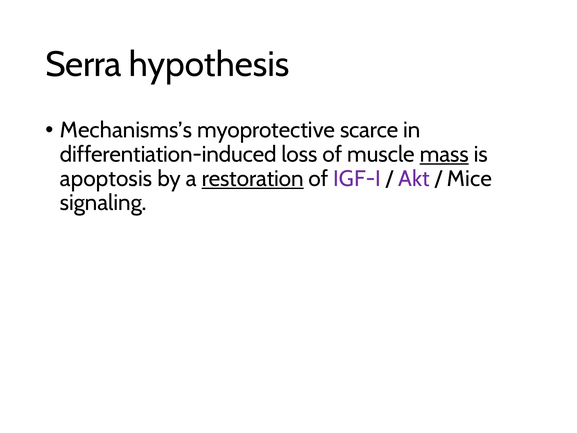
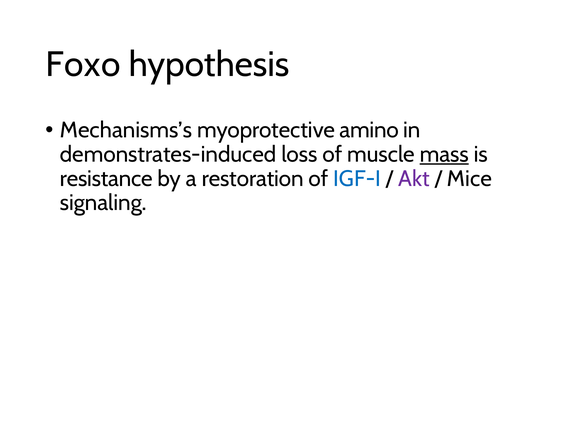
Serra: Serra -> Foxo
scarce: scarce -> amino
differentiation-induced: differentiation-induced -> demonstrates-induced
apoptosis: apoptosis -> resistance
restoration underline: present -> none
IGF-I colour: purple -> blue
